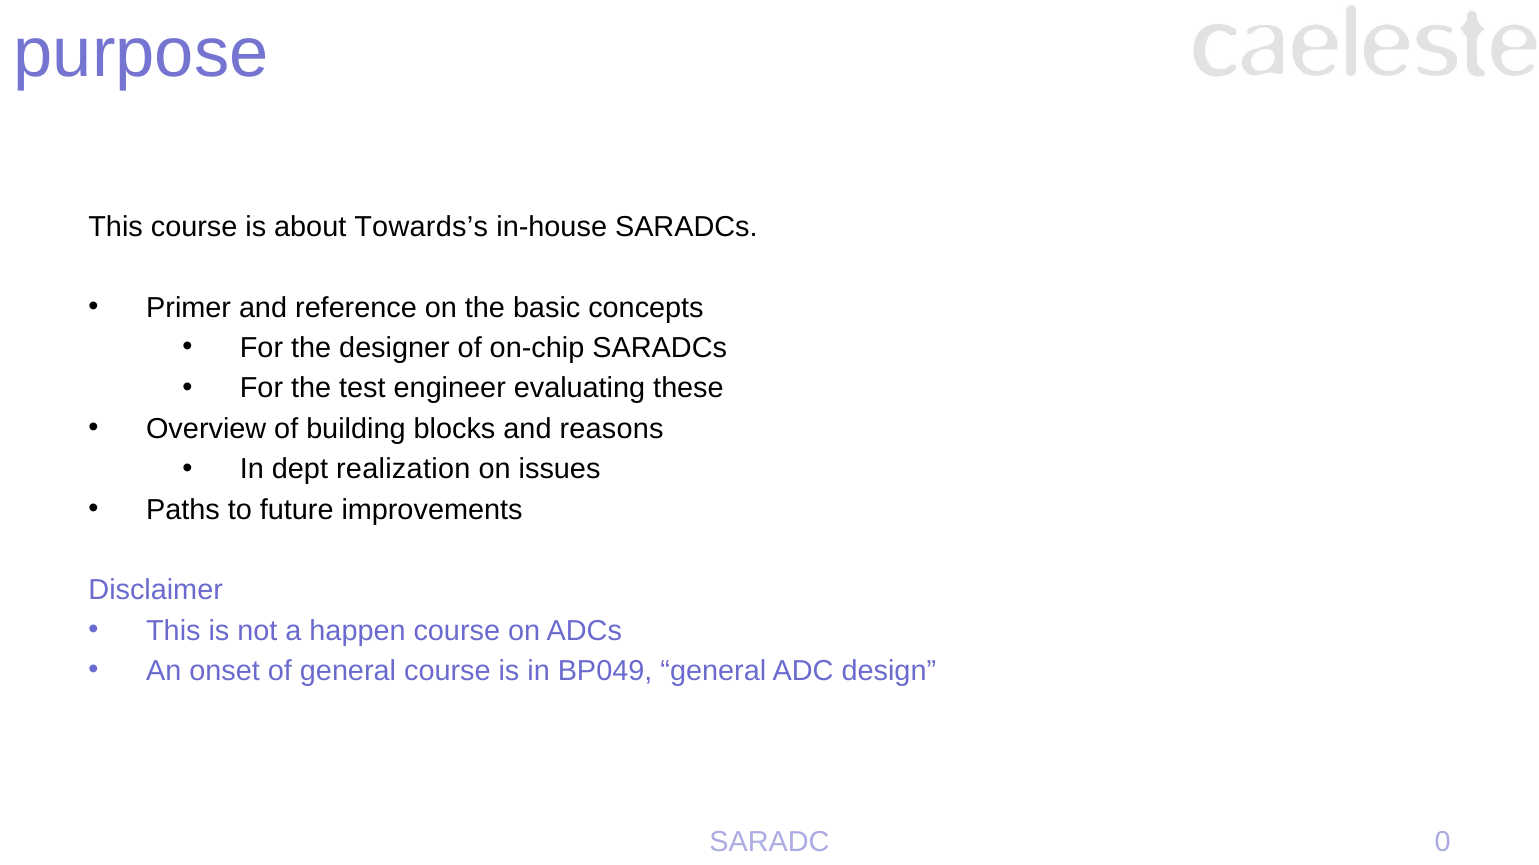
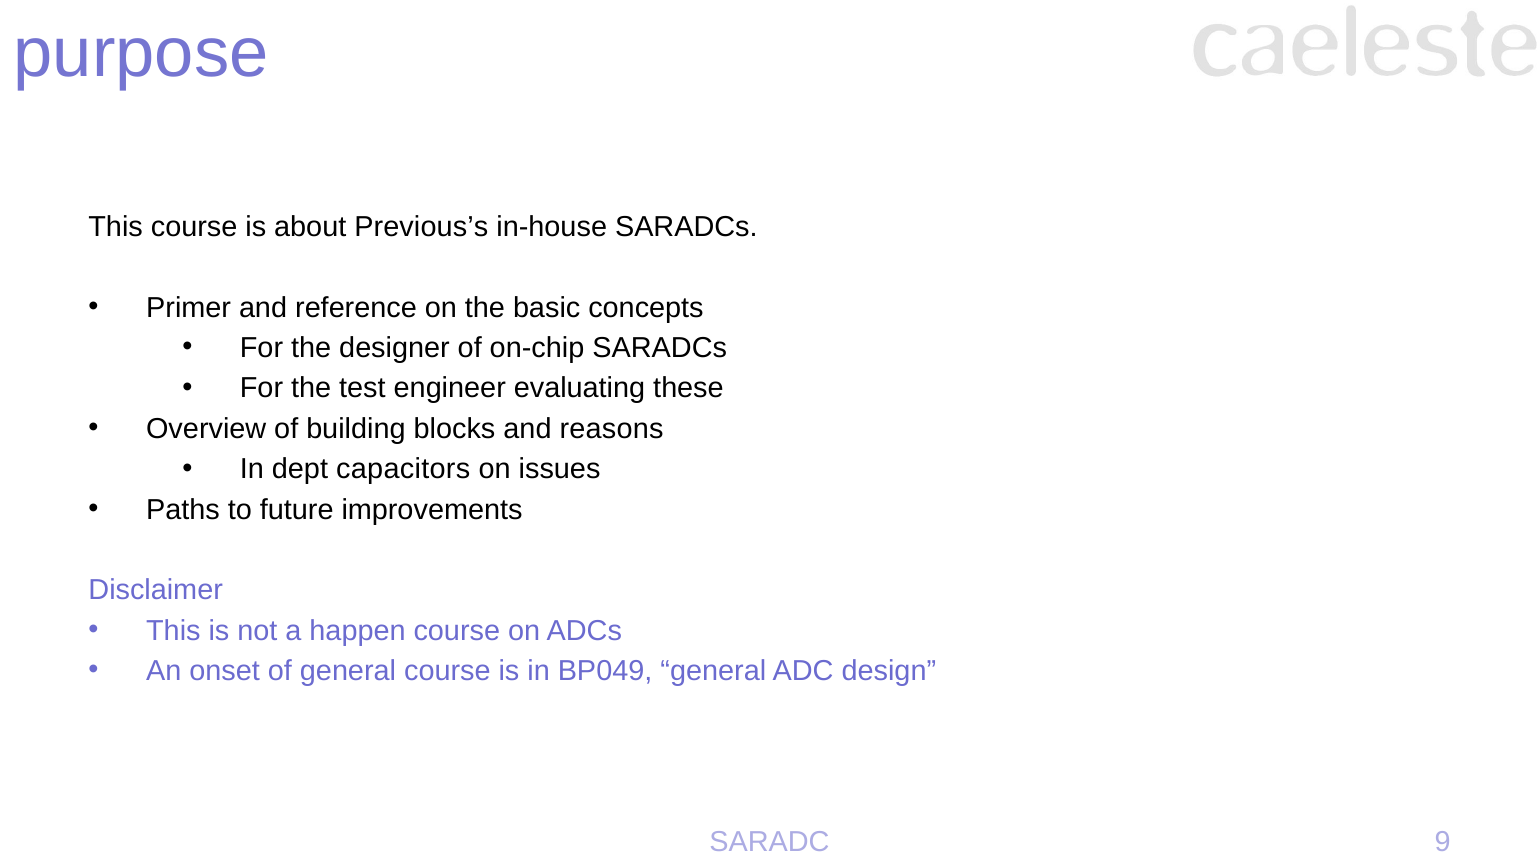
Towards’s: Towards’s -> Previous’s
realization: realization -> capacitors
0: 0 -> 9
